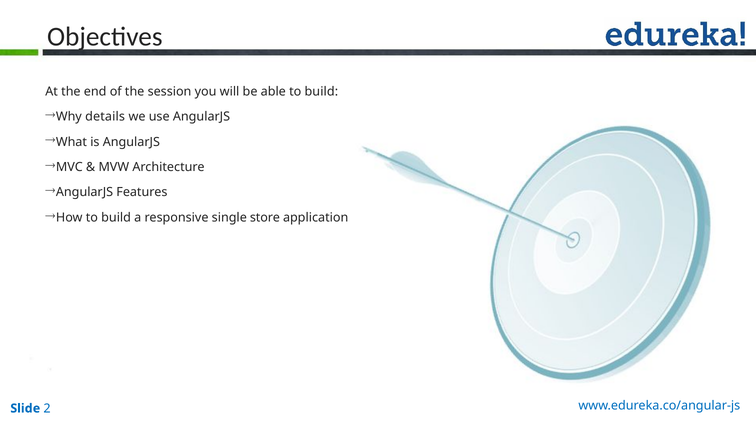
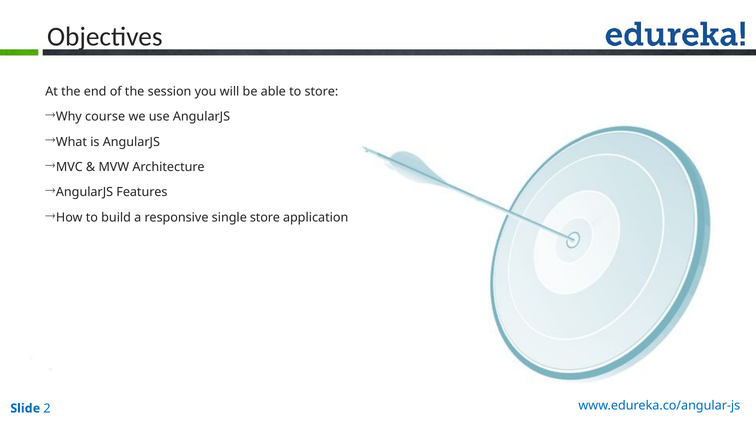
able to build: build -> store
details: details -> course
